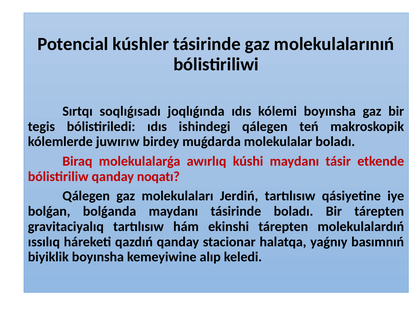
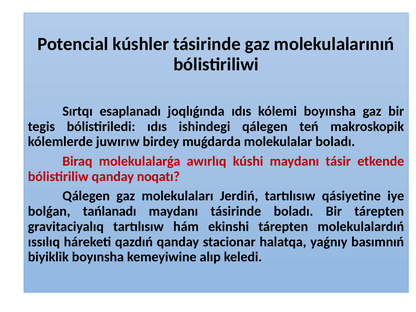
soqlıǵısadı: soqlıǵısadı -> esaplanadı
bolǵanda: bolǵanda -> tańlanadı
